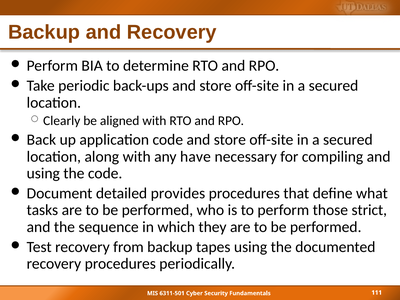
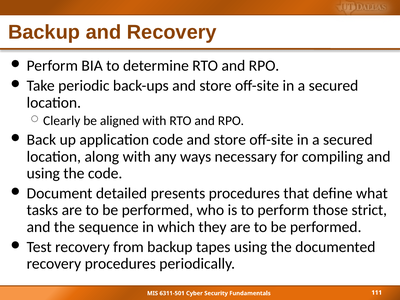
have: have -> ways
provides: provides -> presents
